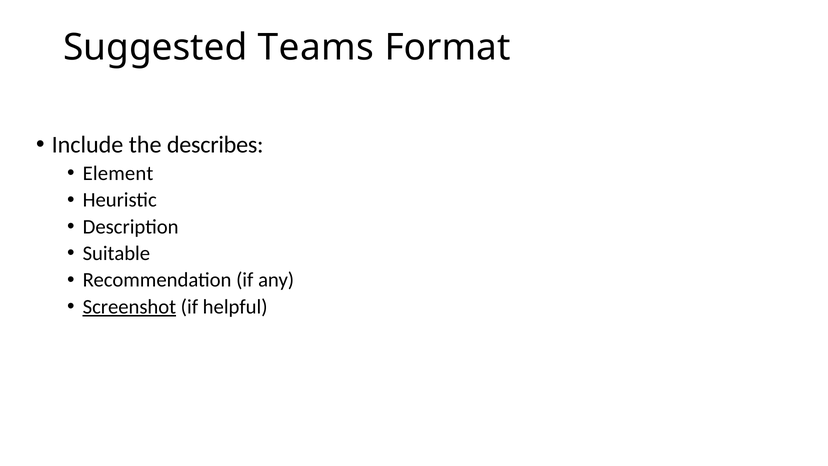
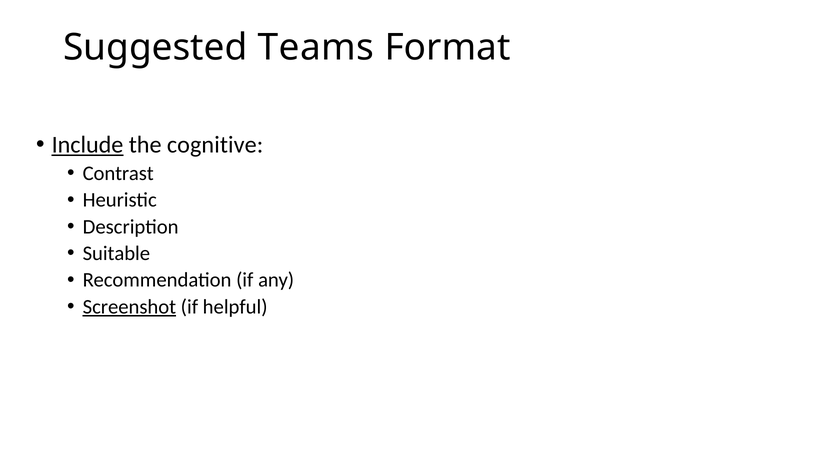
Include underline: none -> present
describes: describes -> cognitive
Element: Element -> Contrast
